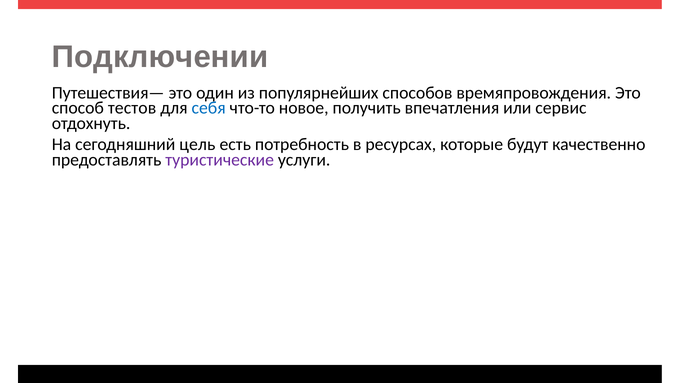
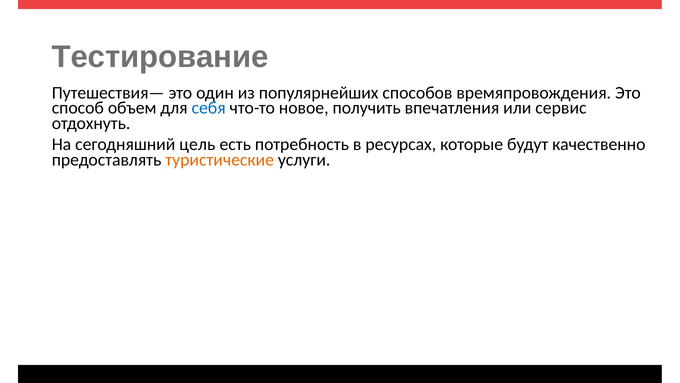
Подключении: Подключении -> Тестирование
тестов: тестов -> объем
туристические colour: purple -> orange
